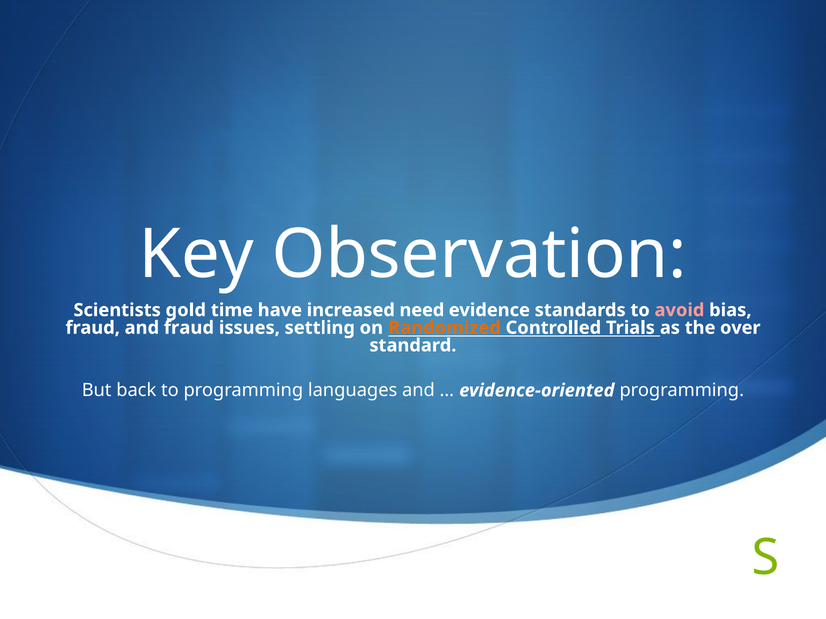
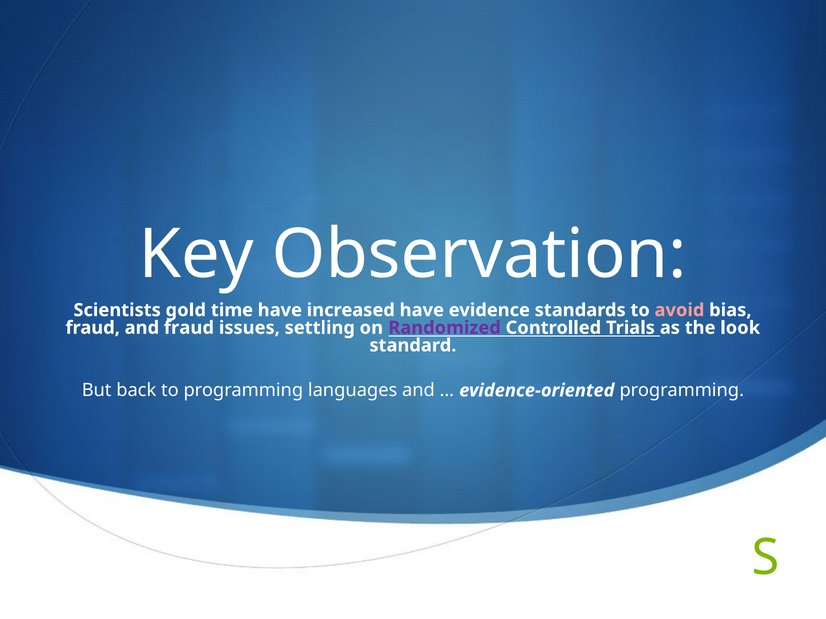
increased need: need -> have
Randomized colour: orange -> purple
over: over -> look
